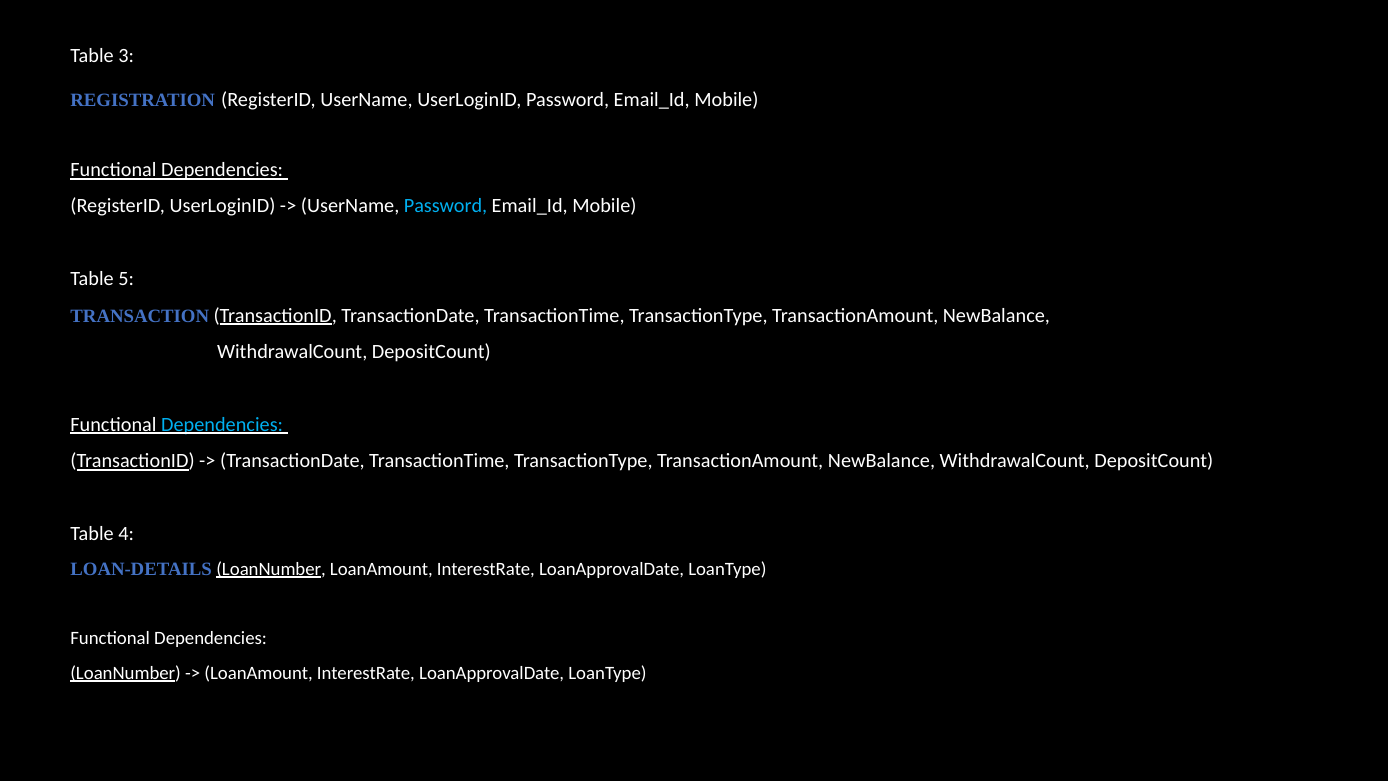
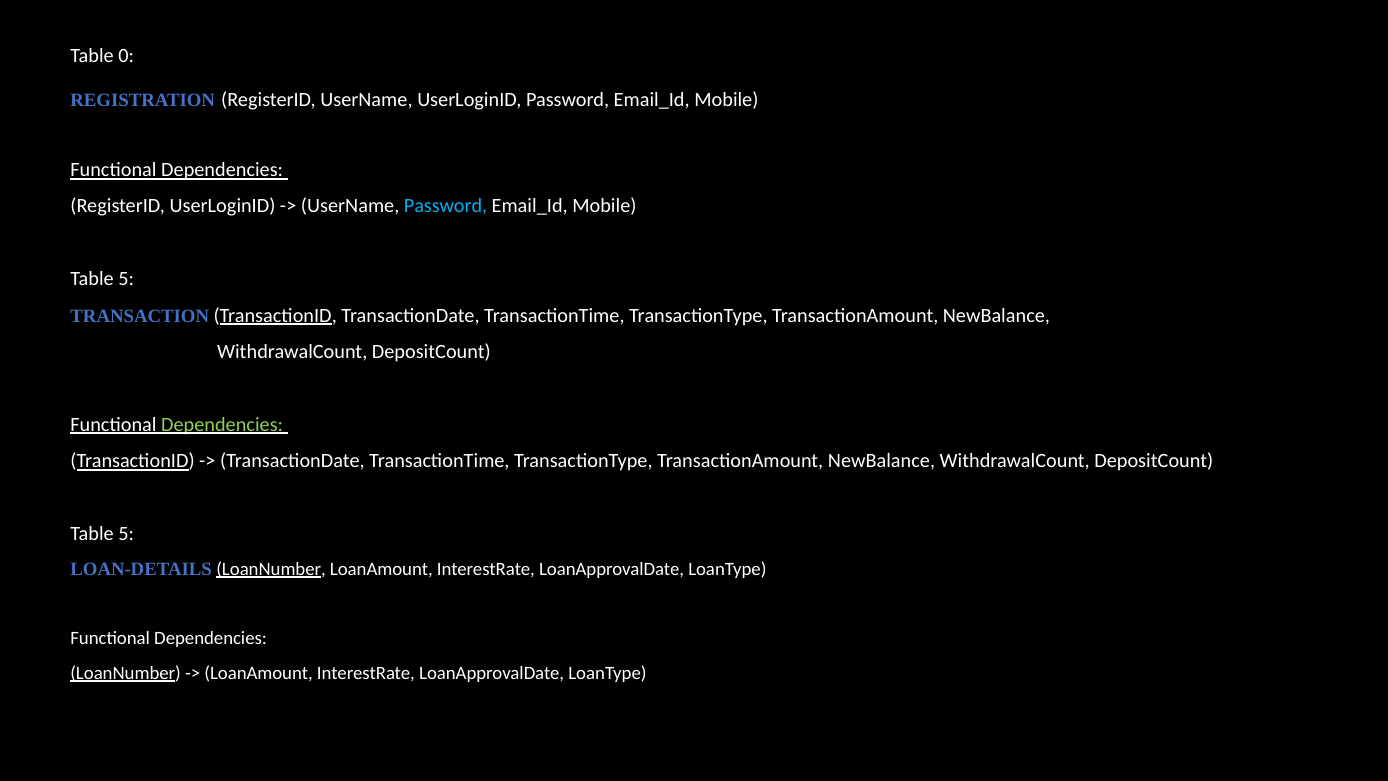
3: 3 -> 0
Dependencies at (222, 424) colour: light blue -> light green
4 at (126, 534): 4 -> 5
